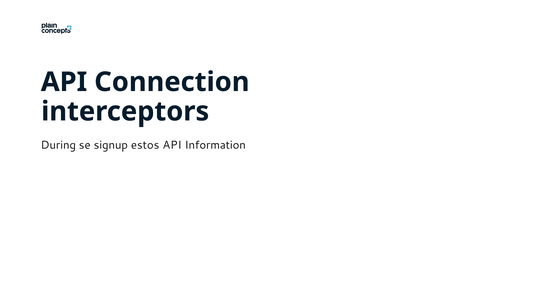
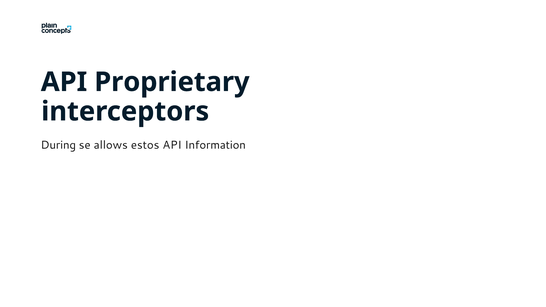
Connection: Connection -> Proprietary
signup: signup -> allows
